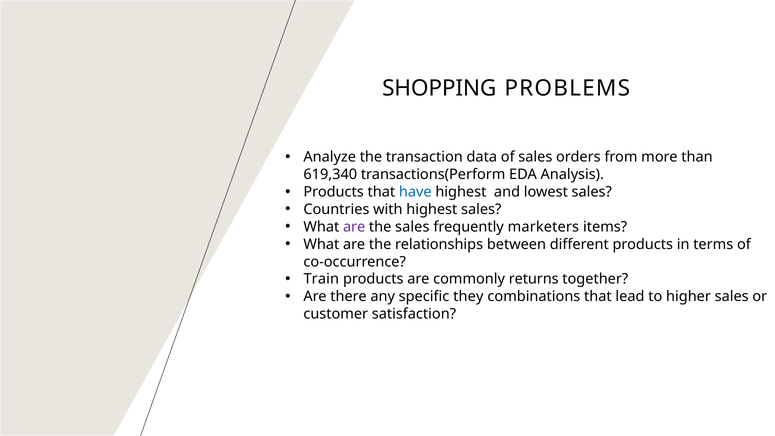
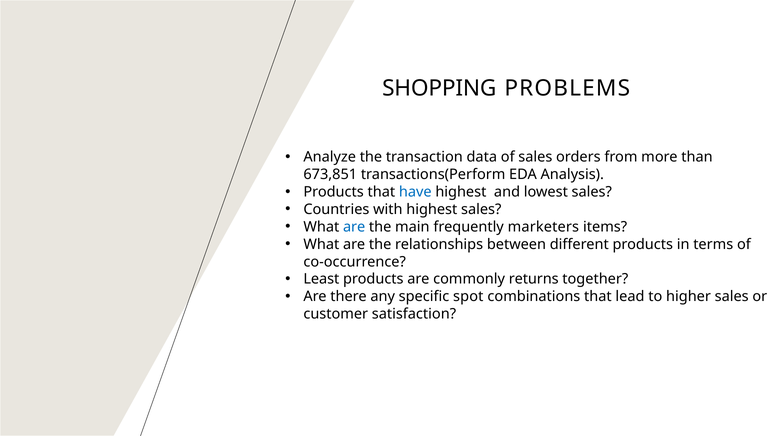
619,340: 619,340 -> 673,851
are at (354, 227) colour: purple -> blue
the sales: sales -> main
Train: Train -> Least
they: they -> spot
